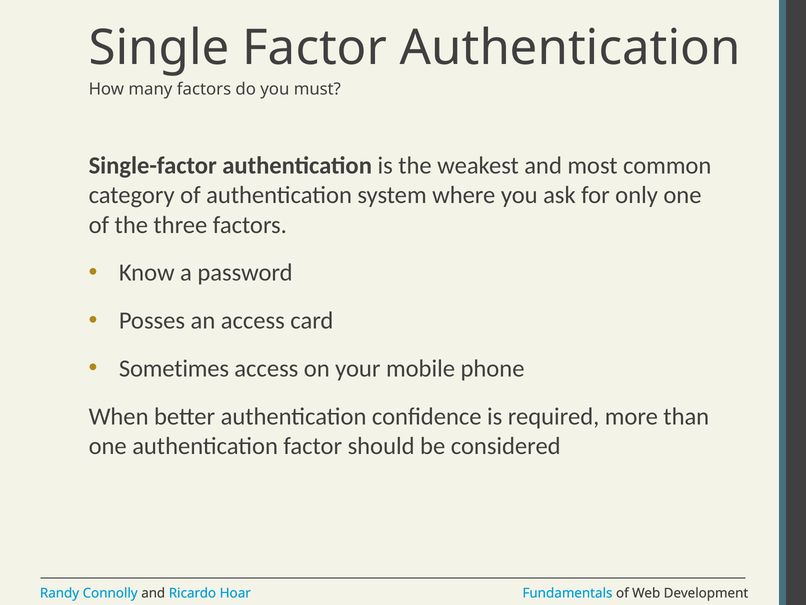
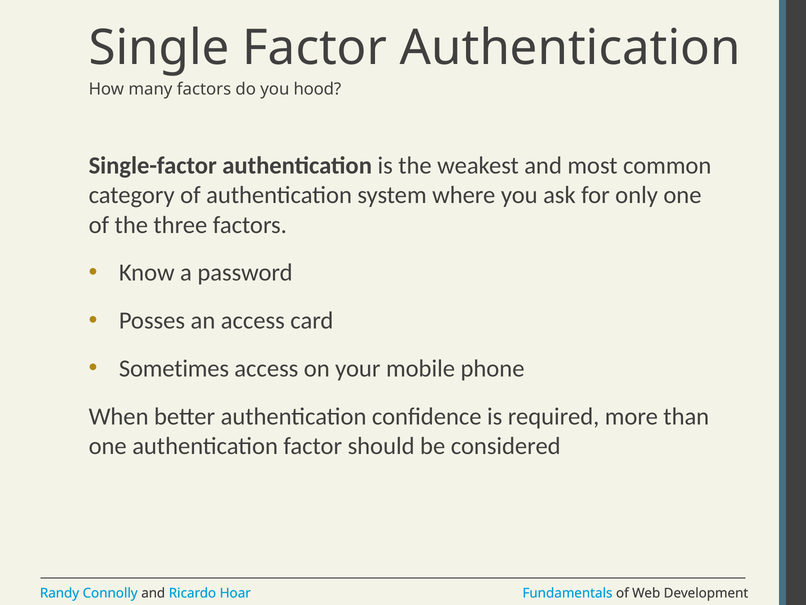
must: must -> hood
